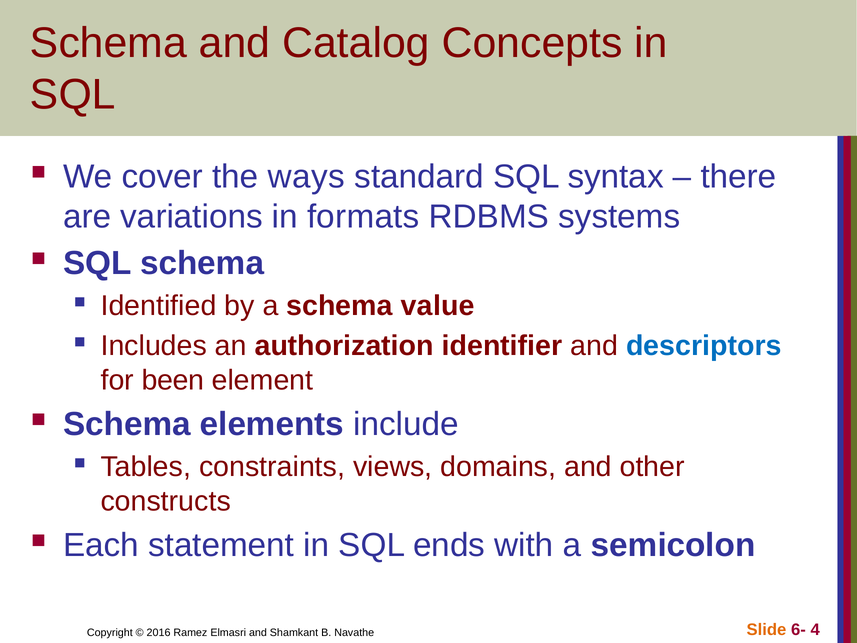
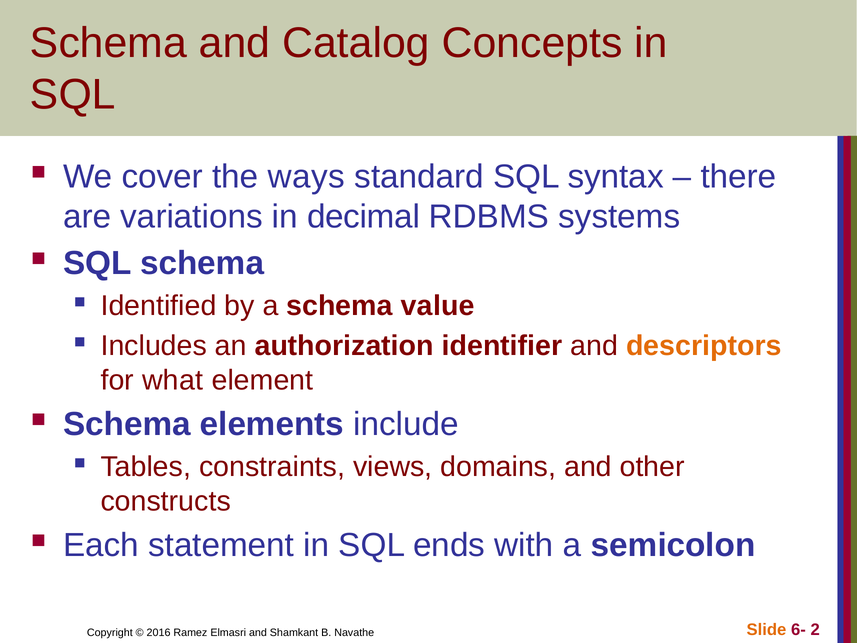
formats: formats -> decimal
descriptors colour: blue -> orange
been: been -> what
4: 4 -> 2
